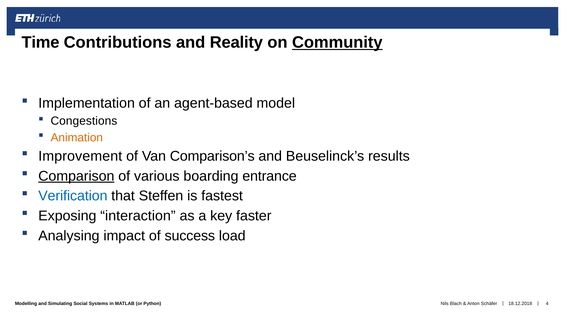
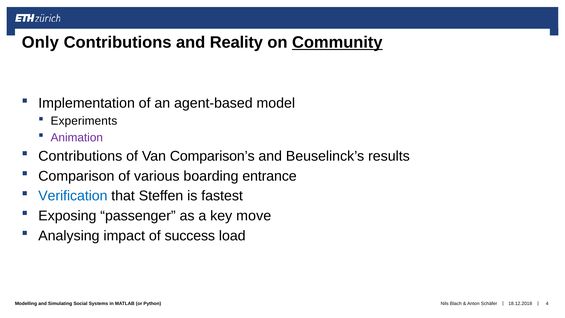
Time: Time -> Only
Congestions: Congestions -> Experiments
Animation colour: orange -> purple
Improvement at (80, 156): Improvement -> Contributions
Comparison underline: present -> none
interaction: interaction -> passenger
faster: faster -> move
